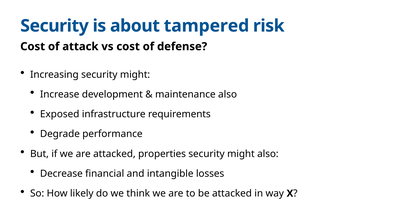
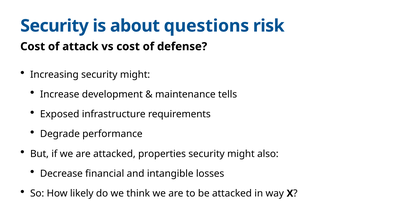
tampered: tampered -> questions
maintenance also: also -> tells
